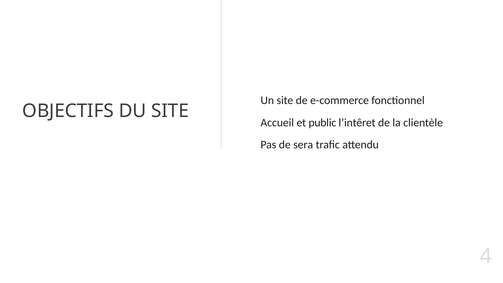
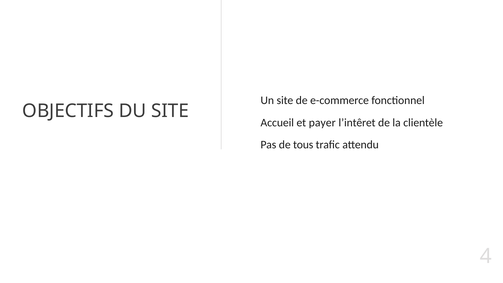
public: public -> payer
sera: sera -> tous
